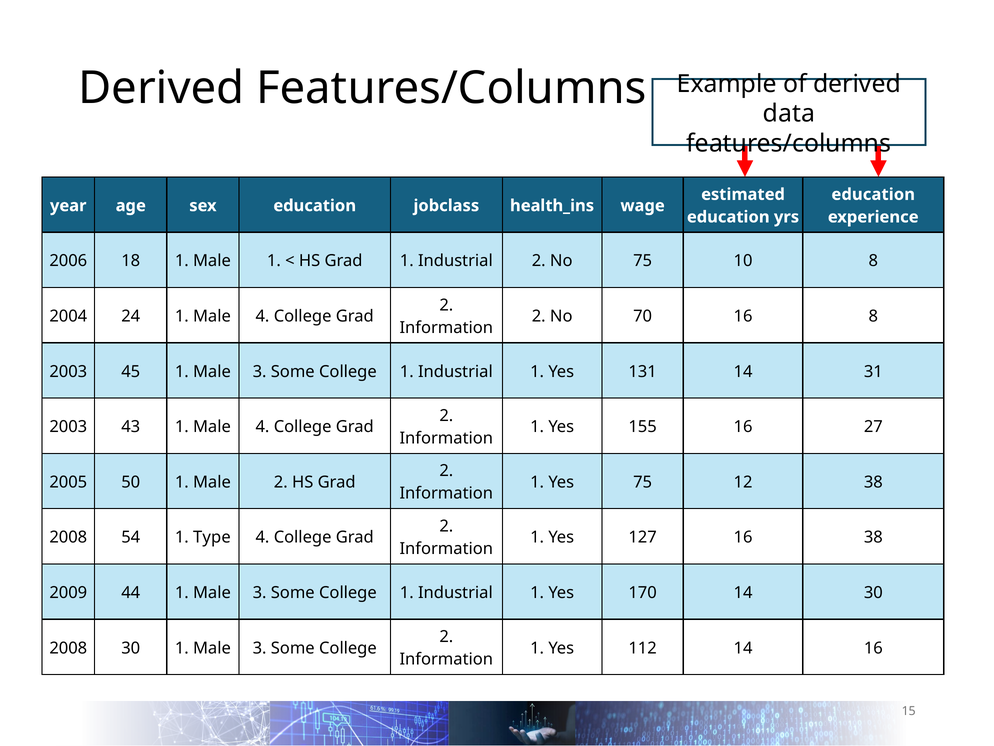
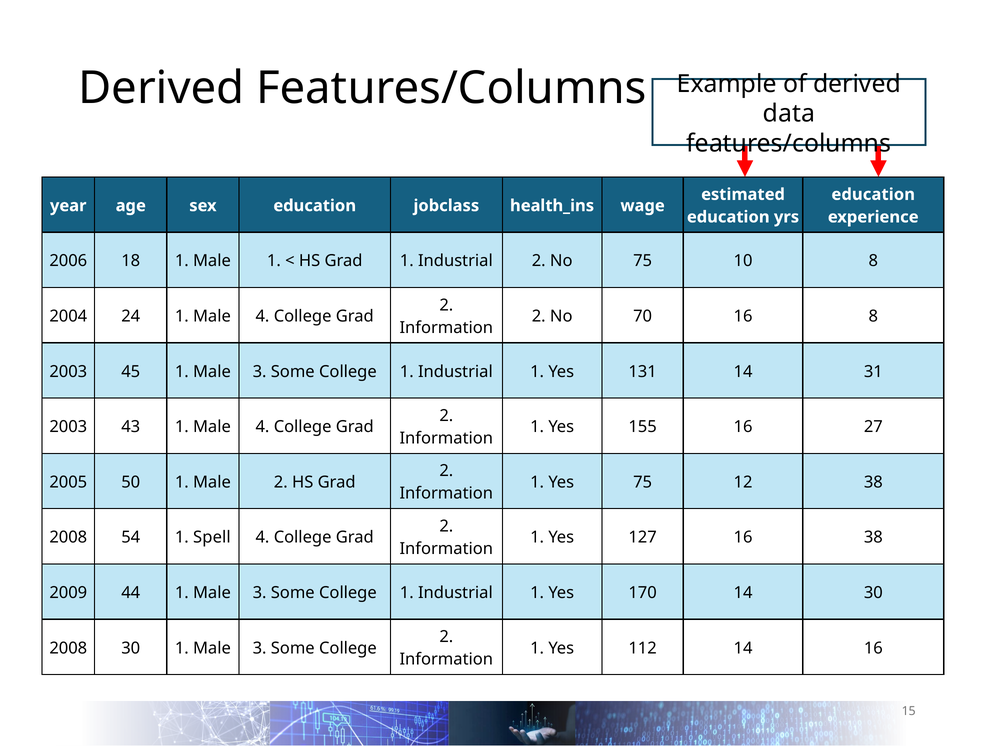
Type: Type -> Spell
